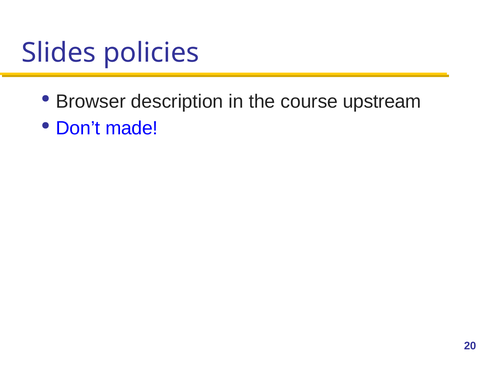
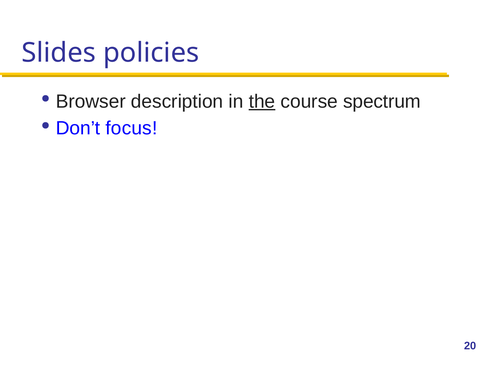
the underline: none -> present
upstream: upstream -> spectrum
made: made -> focus
